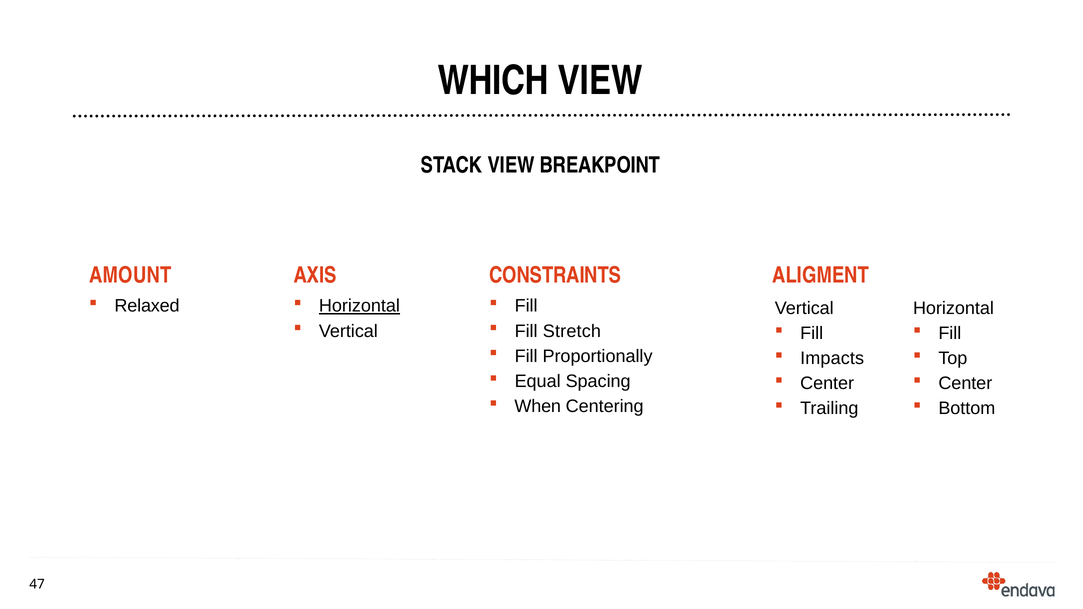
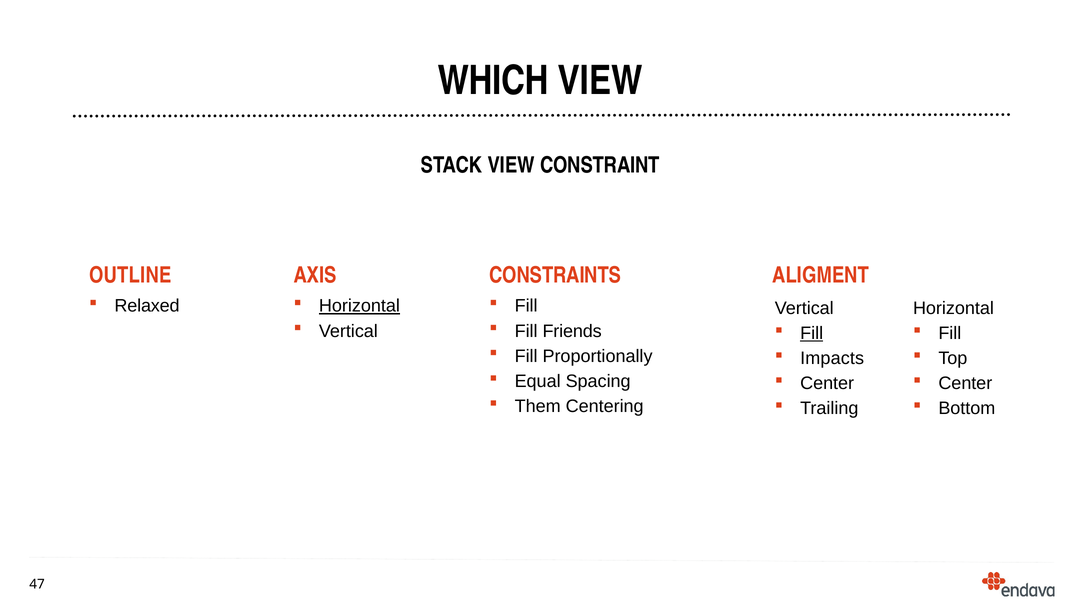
BREAKPOINT: BREAKPOINT -> CONSTRAINT
AMOUNT: AMOUNT -> OUTLINE
Stretch: Stretch -> Friends
Fill at (812, 333) underline: none -> present
When: When -> Them
